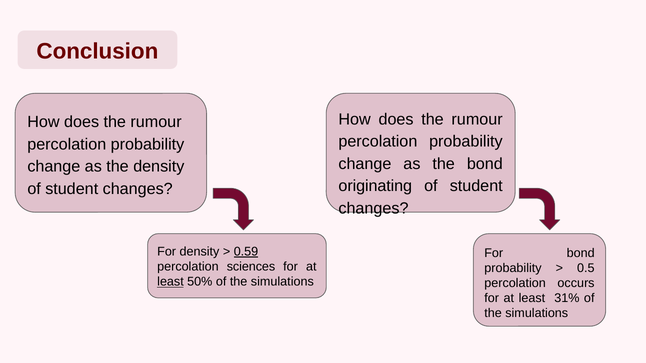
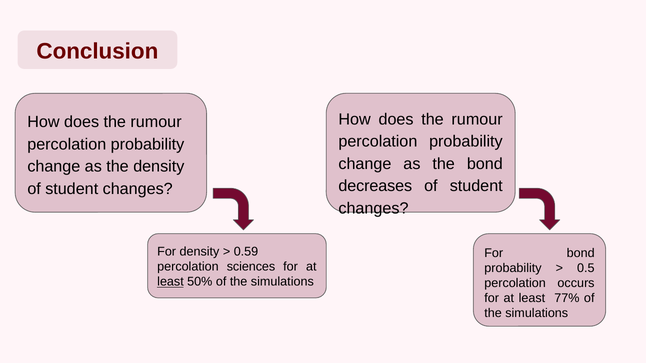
originating: originating -> decreases
0.59 underline: present -> none
31%: 31% -> 77%
